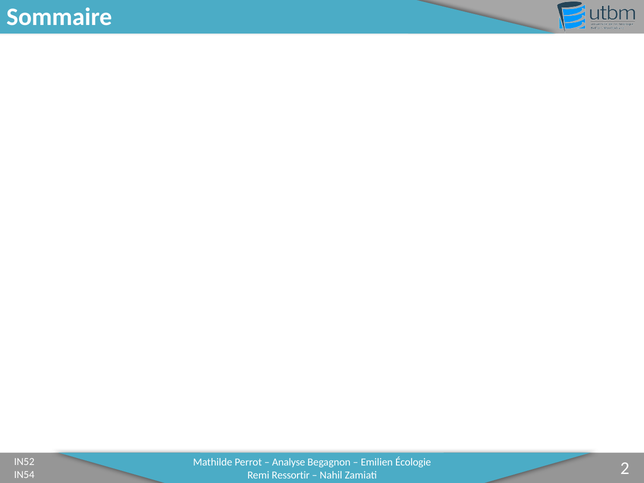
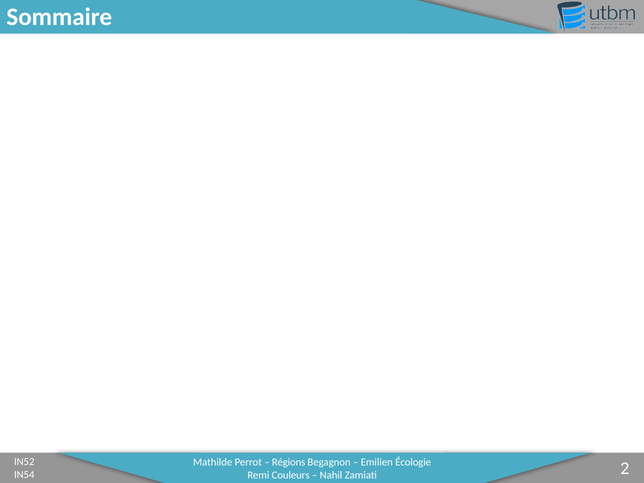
Analyse: Analyse -> Régions
Ressortir: Ressortir -> Couleurs
